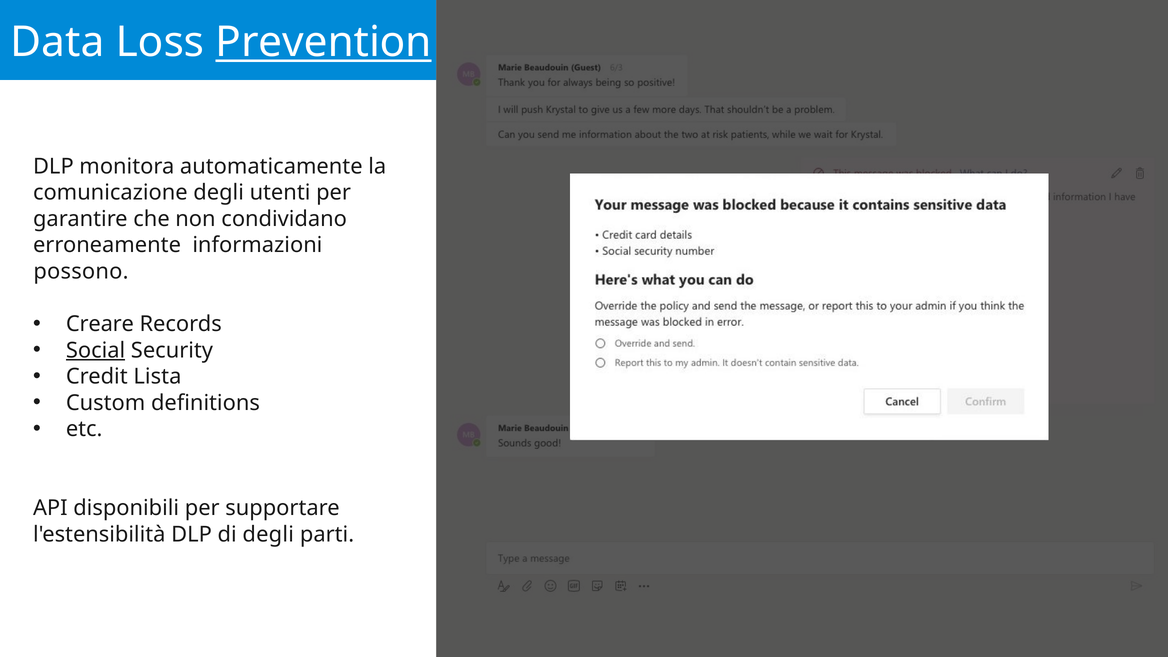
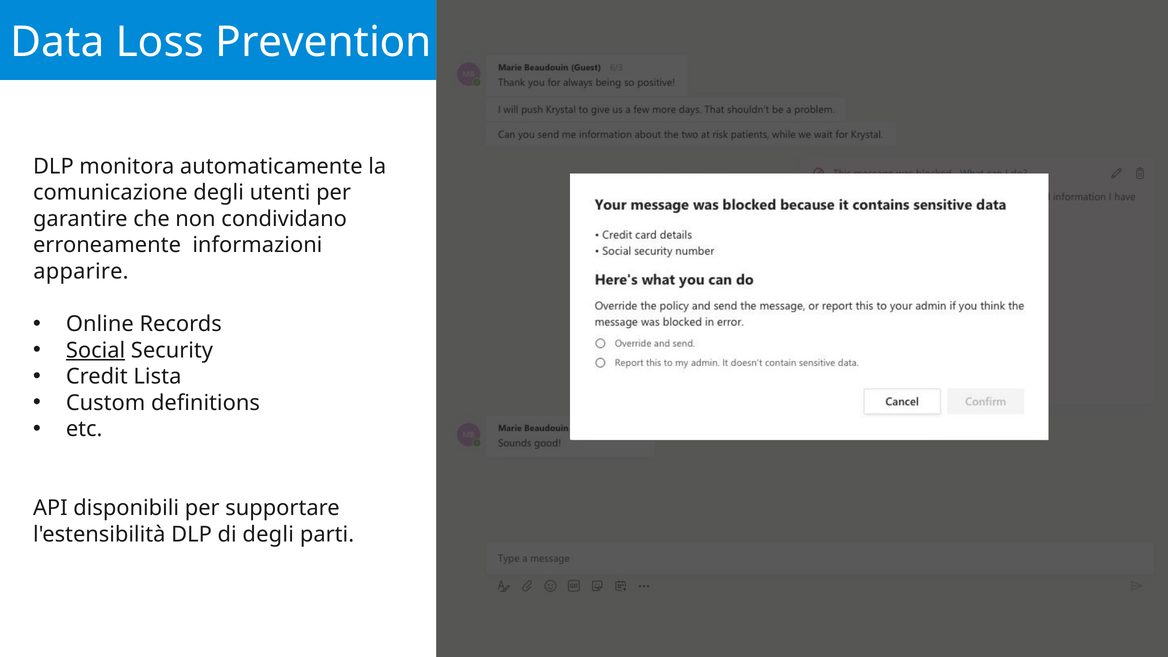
Prevention underline: present -> none
possono: possono -> apparire
Creare: Creare -> Online
